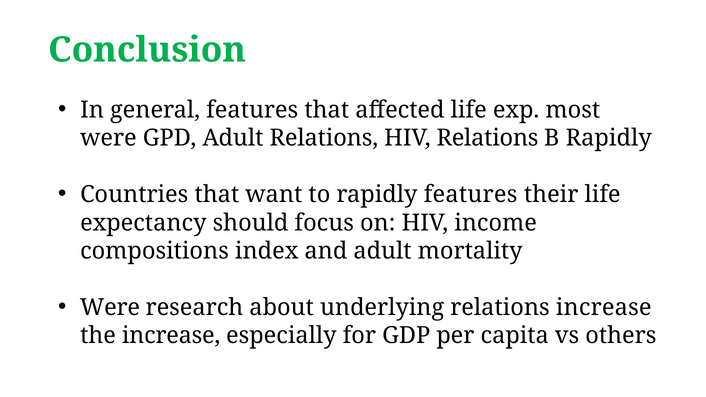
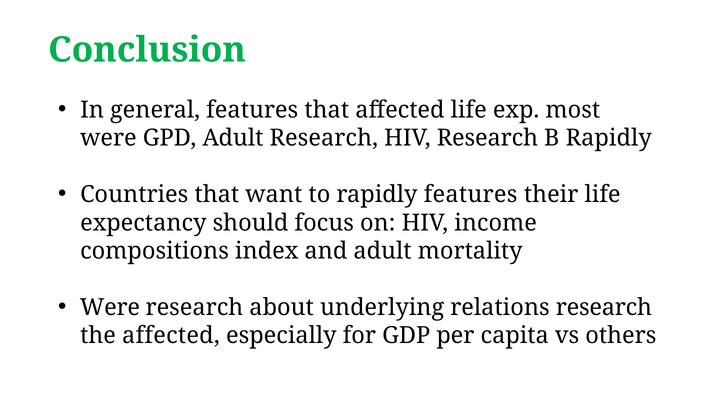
Adult Relations: Relations -> Research
HIV Relations: Relations -> Research
relations increase: increase -> research
the increase: increase -> affected
